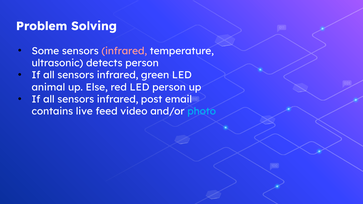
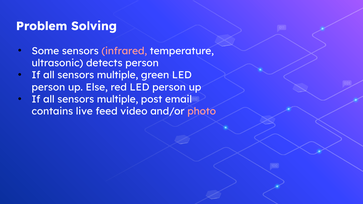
infrared at (118, 75): infrared -> multiple
animal at (48, 87): animal -> person
infrared at (118, 99): infrared -> multiple
photo colour: light blue -> pink
